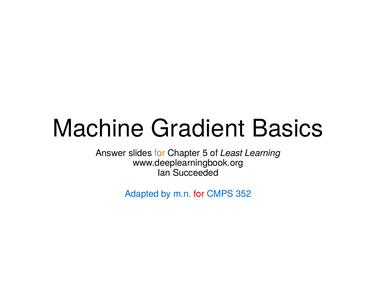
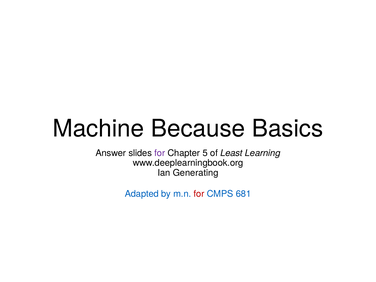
Gradient: Gradient -> Because
for at (160, 153) colour: orange -> purple
Succeeded: Succeeded -> Generating
352: 352 -> 681
